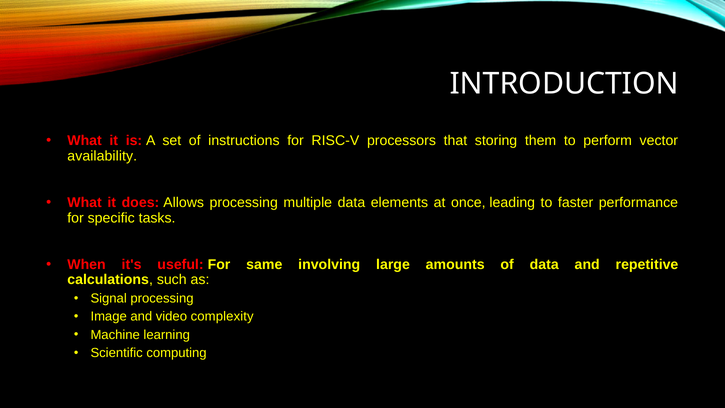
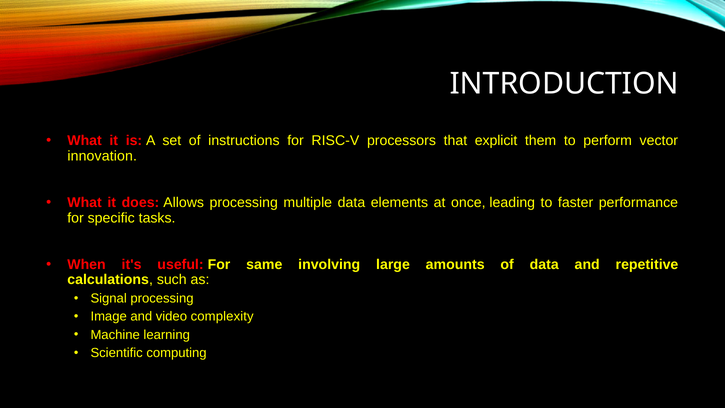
storing: storing -> explicit
availability: availability -> innovation
